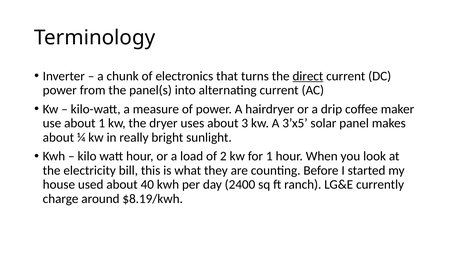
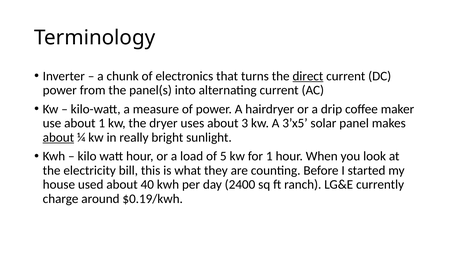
about at (58, 137) underline: none -> present
2: 2 -> 5
$8.19/kwh: $8.19/kwh -> $0.19/kwh
